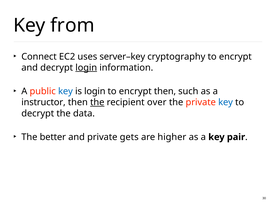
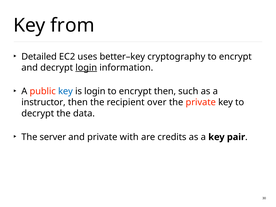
Connect: Connect -> Detailed
server–key: server–key -> better–key
the at (97, 102) underline: present -> none
key at (226, 102) colour: blue -> black
better: better -> server
gets: gets -> with
higher: higher -> credits
